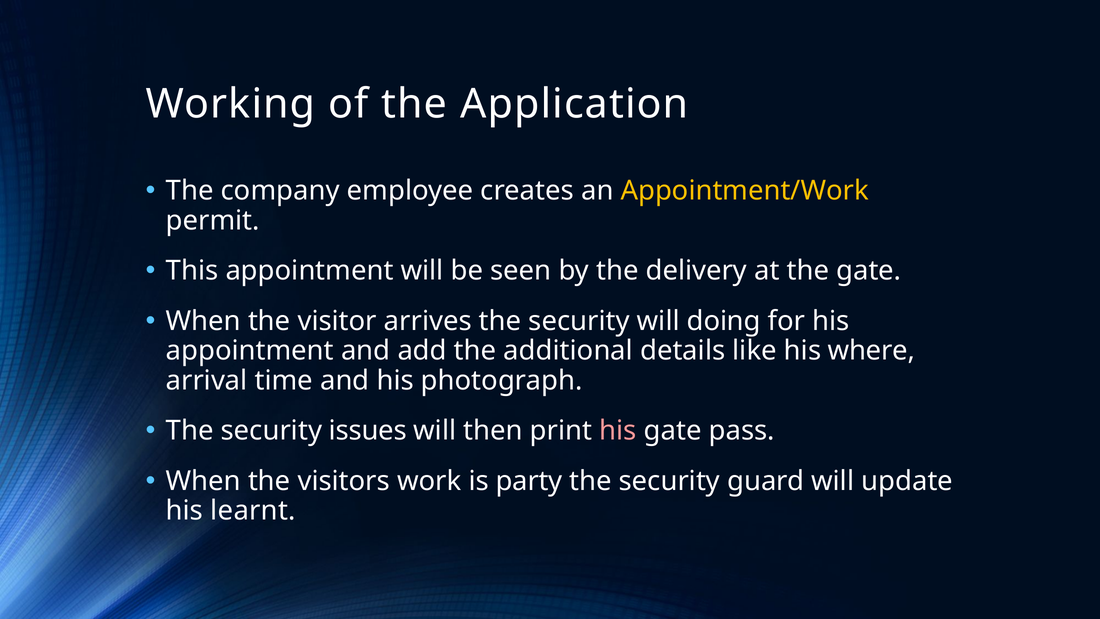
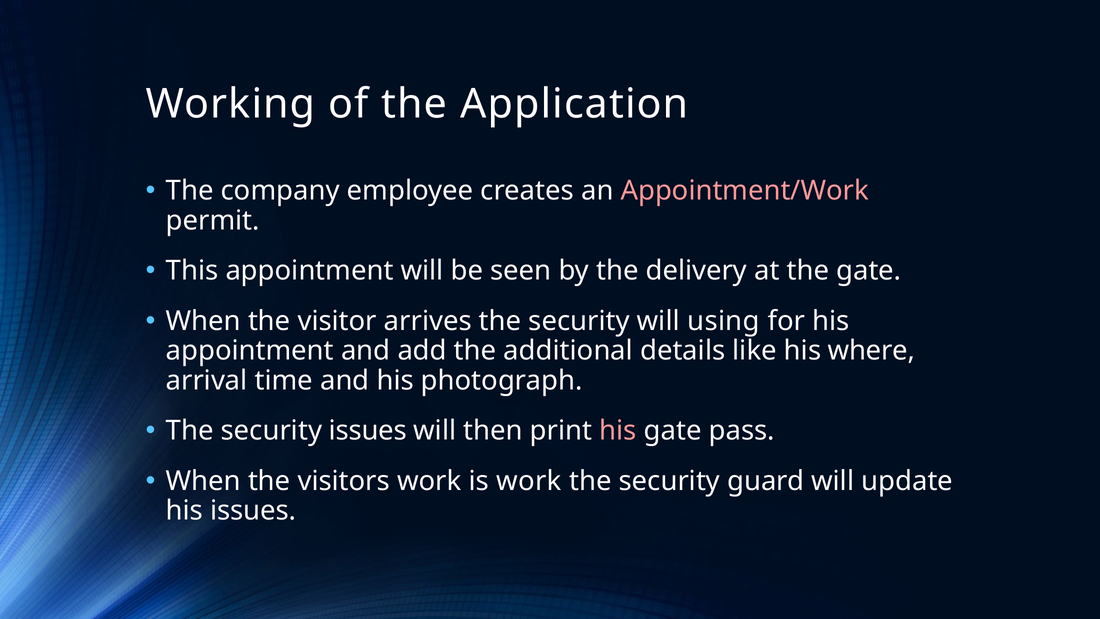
Appointment/Work colour: yellow -> pink
doing: doing -> using
is party: party -> work
his learnt: learnt -> issues
